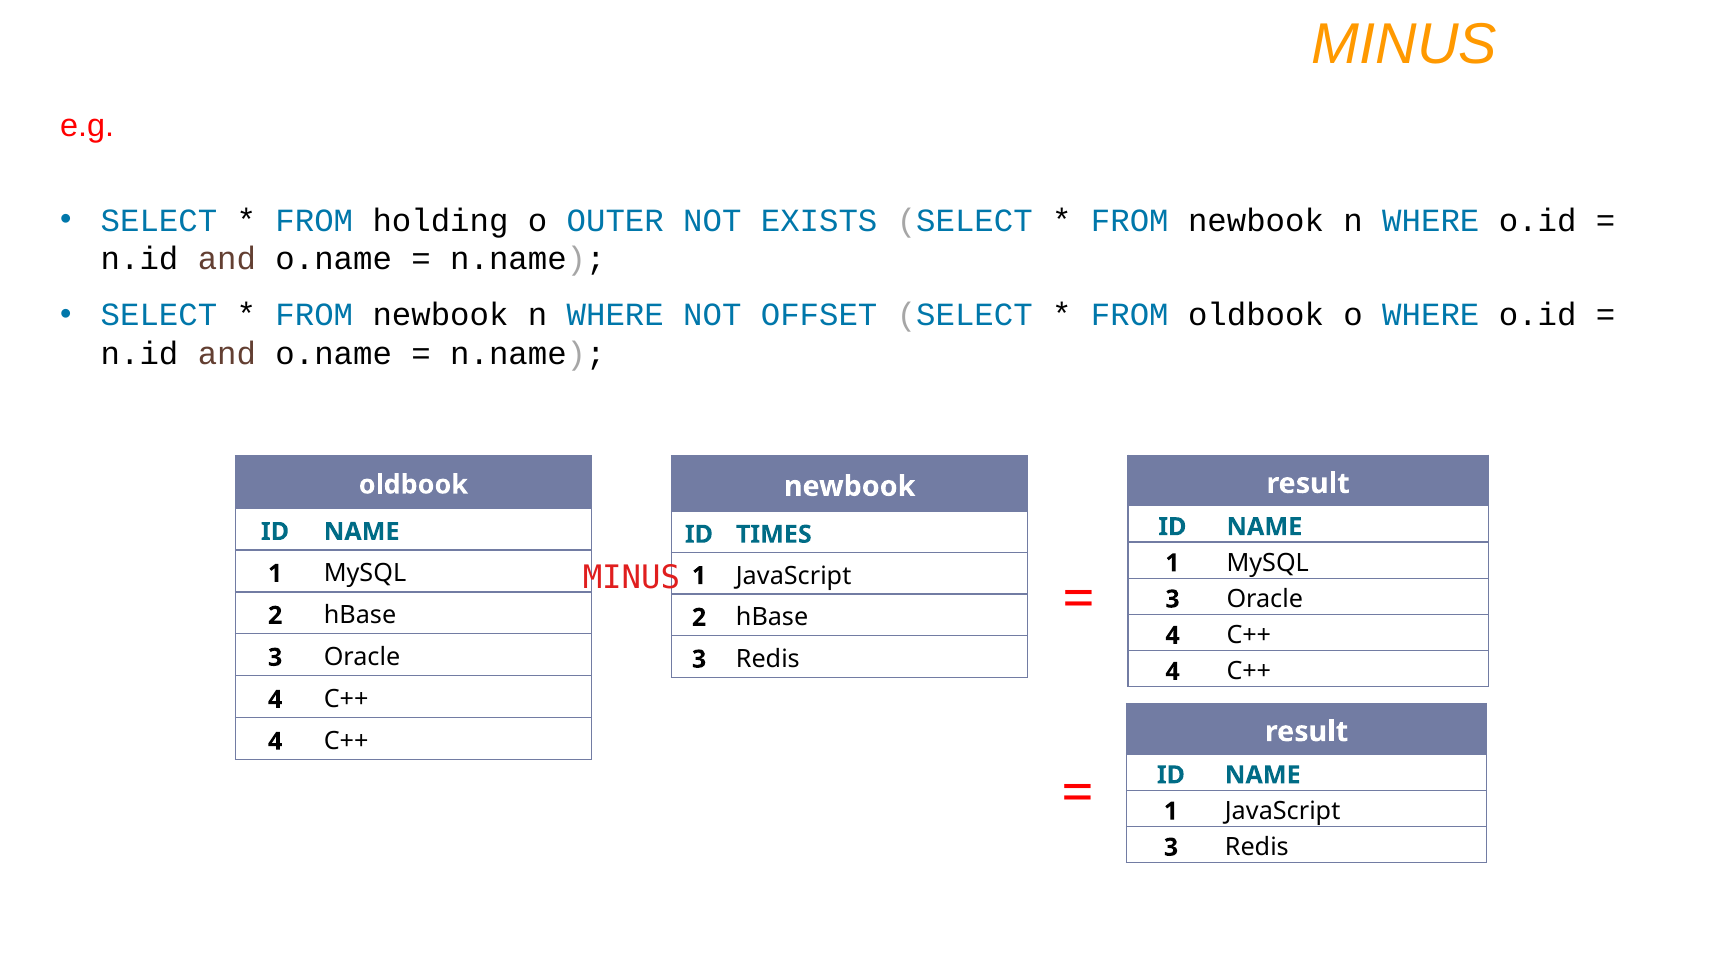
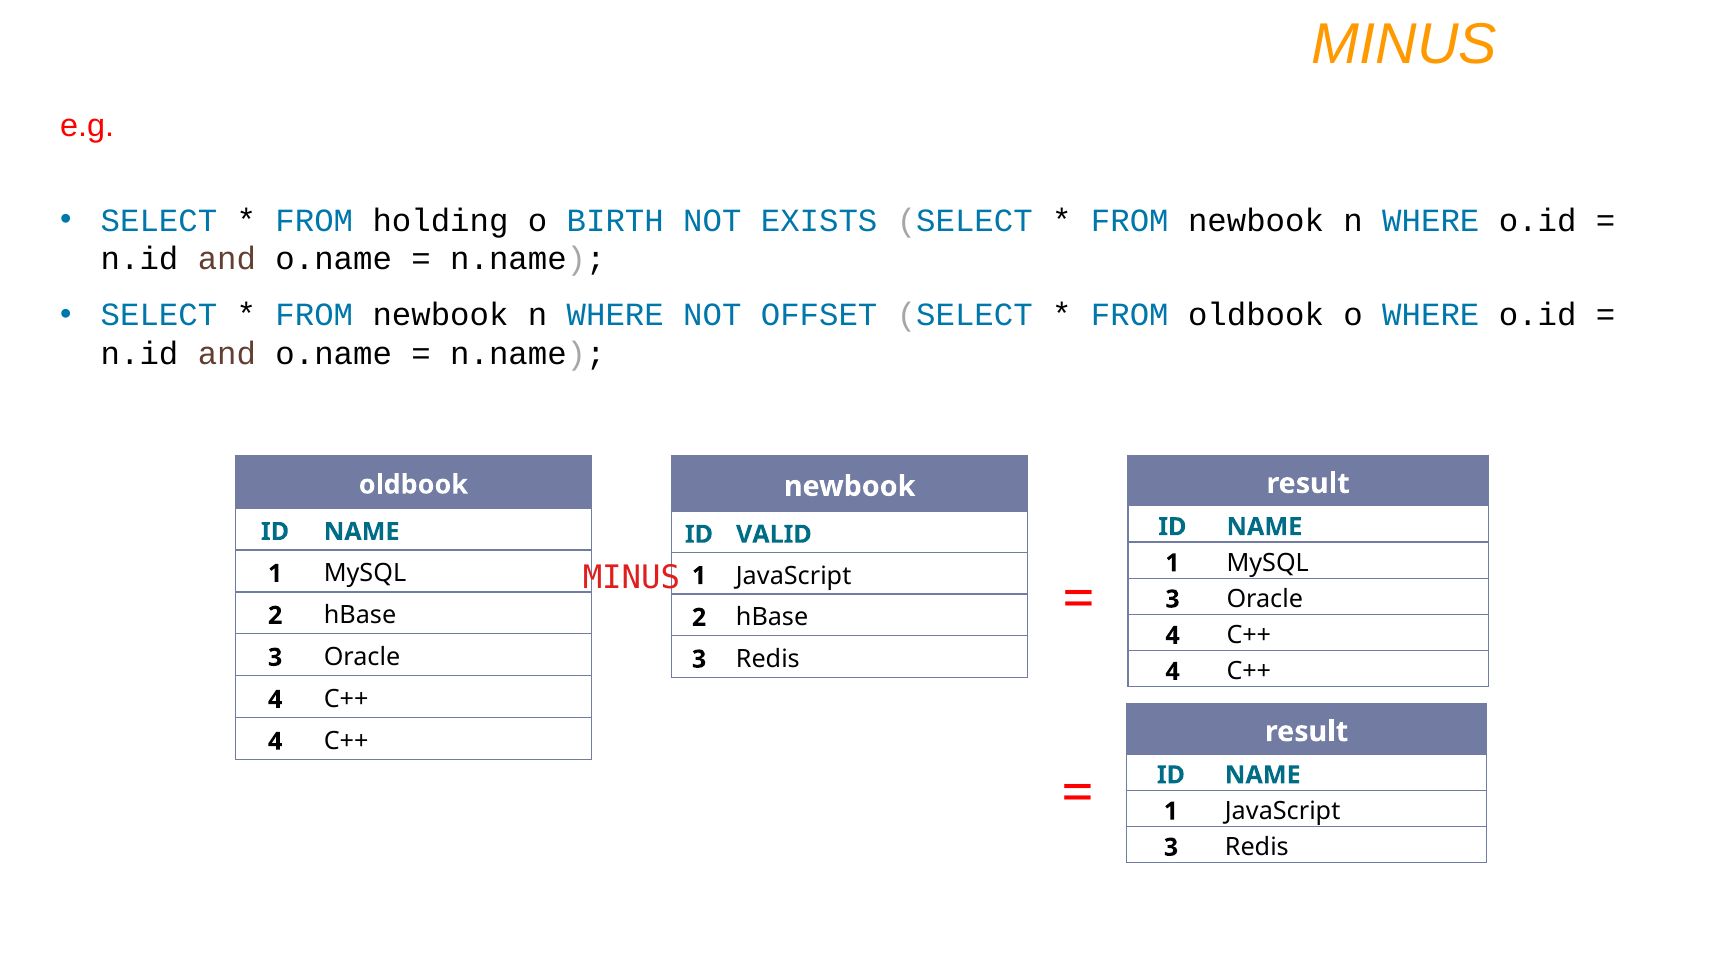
OUTER: OUTER -> BIRTH
TIMES: TIMES -> VALID
